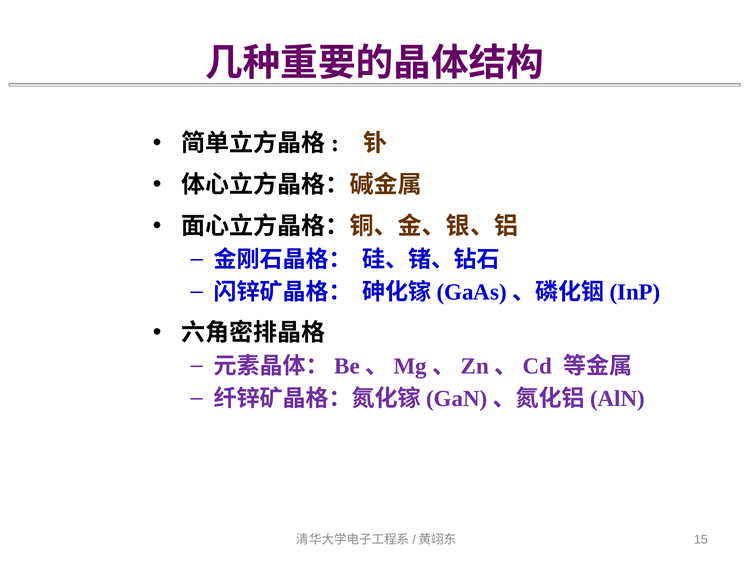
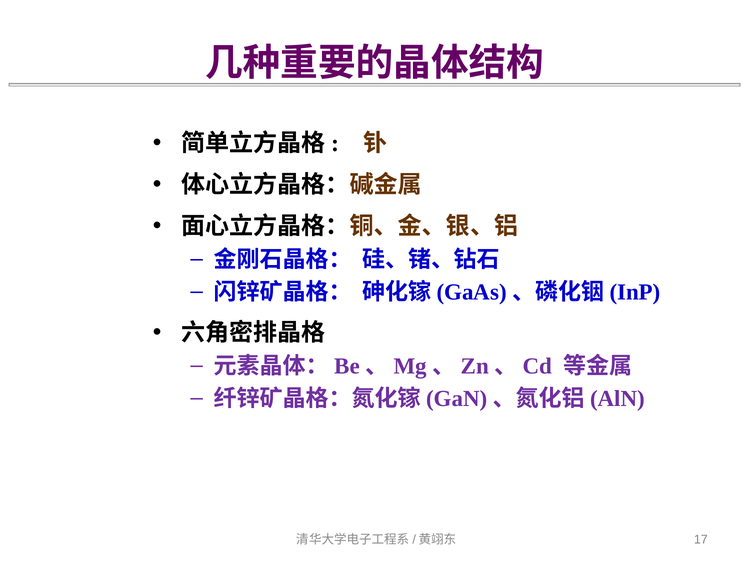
15: 15 -> 17
